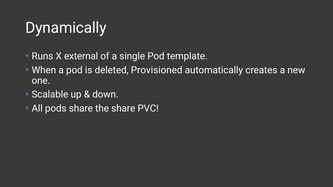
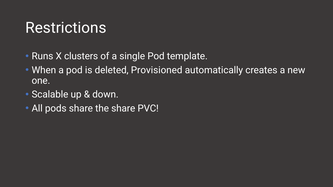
Dynamically: Dynamically -> Restrictions
external: external -> clusters
